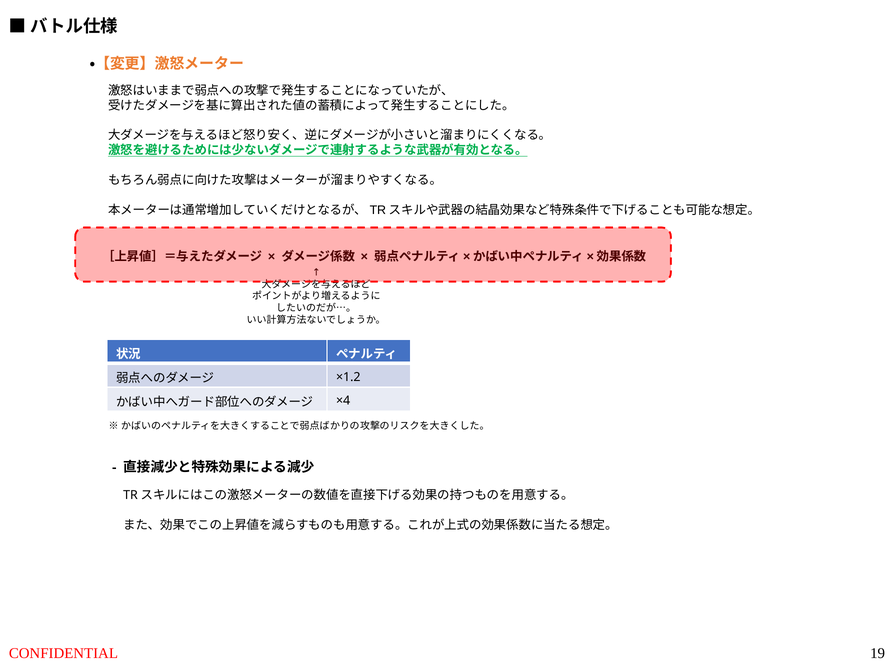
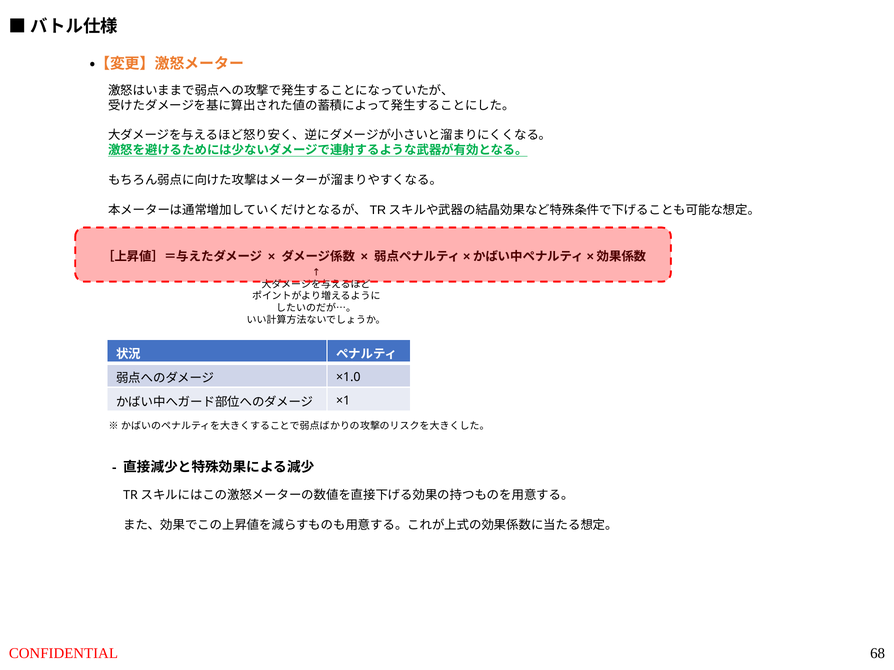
×1.2: ×1.2 -> ×1.0
×4: ×4 -> ×1
19: 19 -> 68
